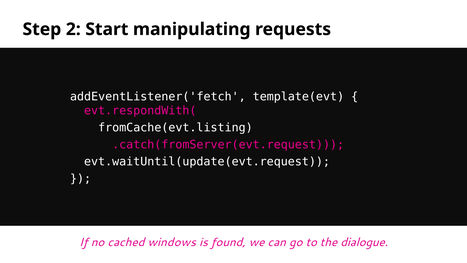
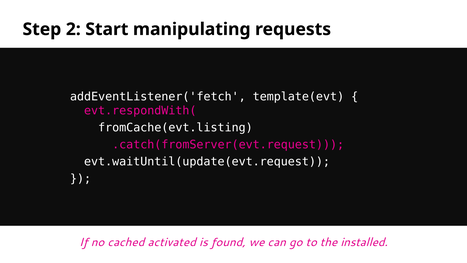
windows: windows -> activated
dialogue: dialogue -> installed
